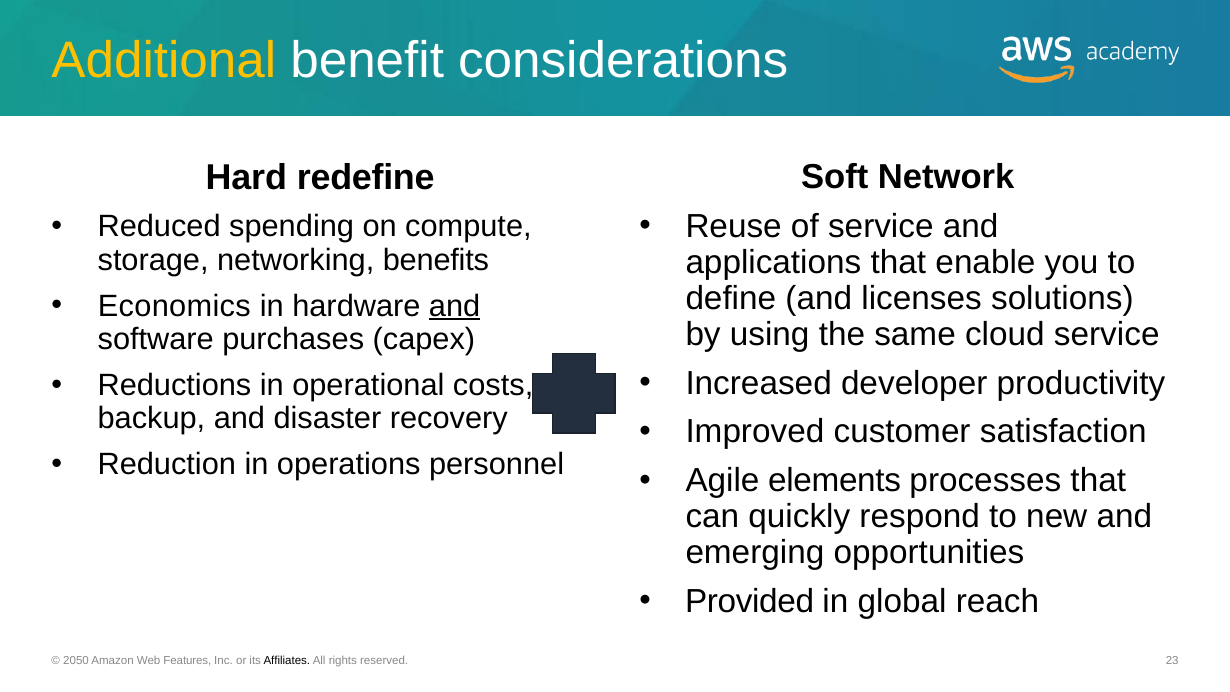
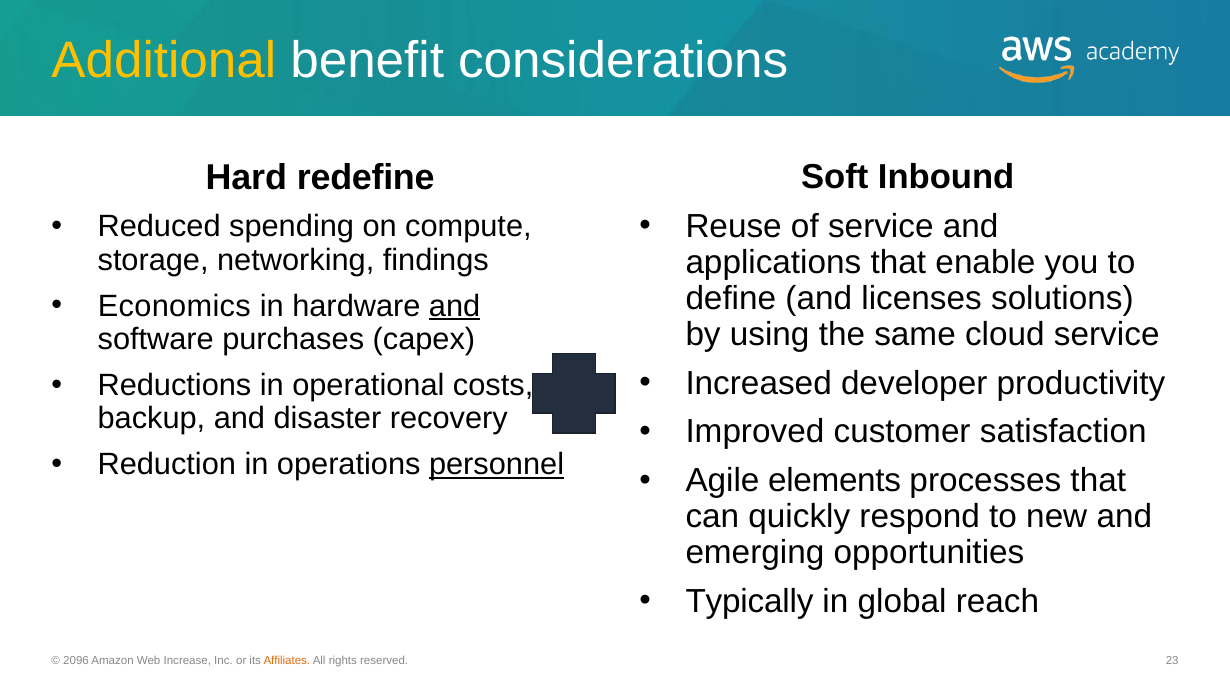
Network: Network -> Inbound
benefits: benefits -> findings
personnel underline: none -> present
Provided: Provided -> Typically
2050: 2050 -> 2096
Features: Features -> Increase
Affiliates colour: black -> orange
